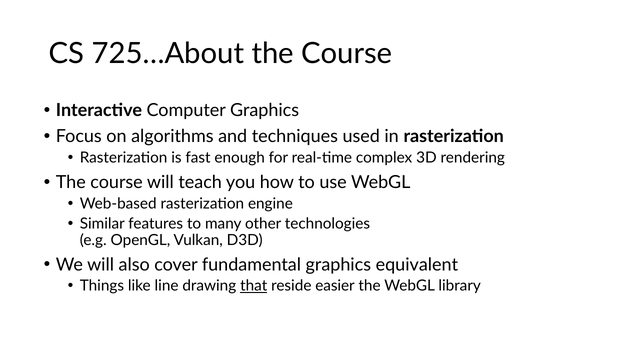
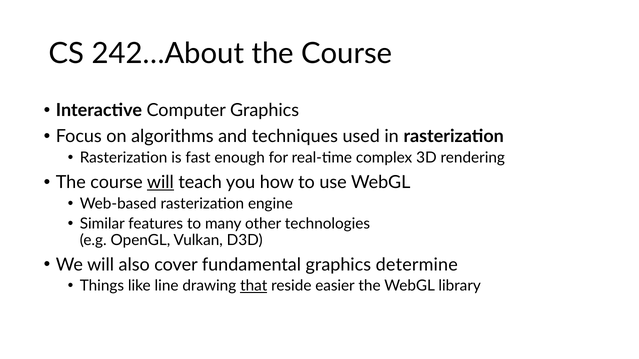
725…About: 725…About -> 242…About
will at (160, 183) underline: none -> present
equivalent: equivalent -> determine
